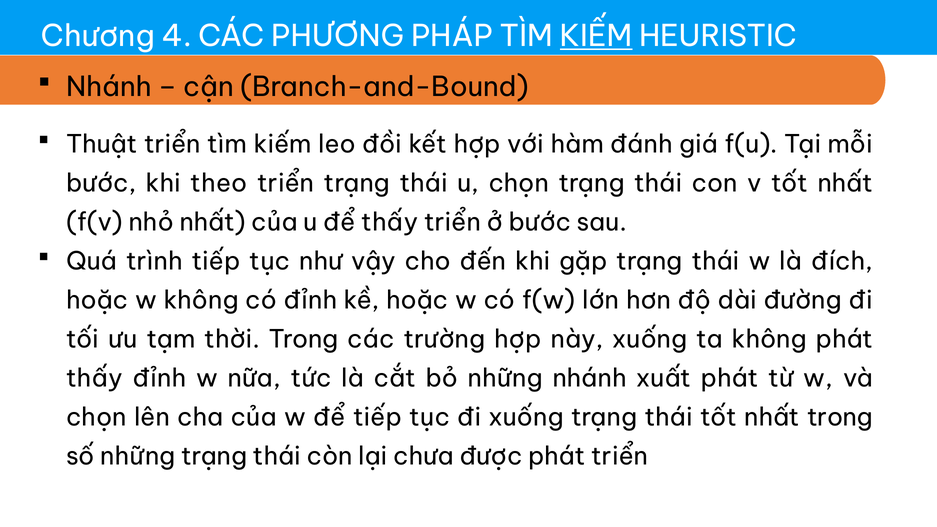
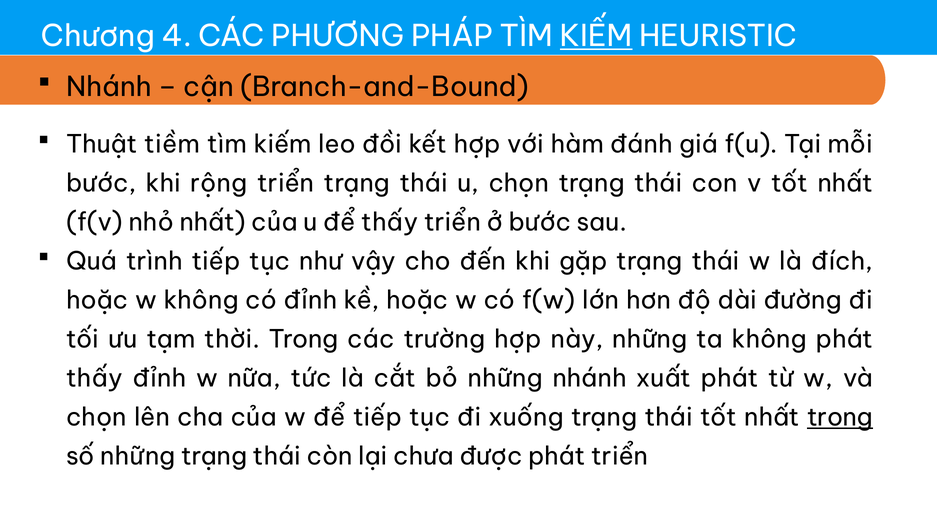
Thuật triển: triển -> tiềm
theo: theo -> rộng
này xuống: xuống -> những
trong at (840, 418) underline: none -> present
